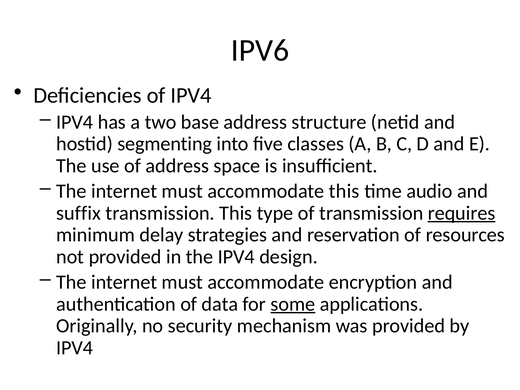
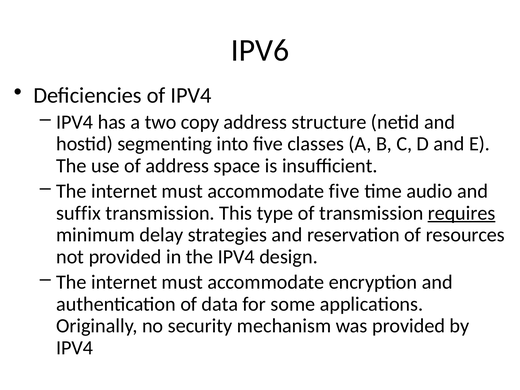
base: base -> copy
accommodate this: this -> five
some underline: present -> none
